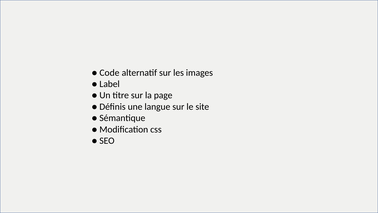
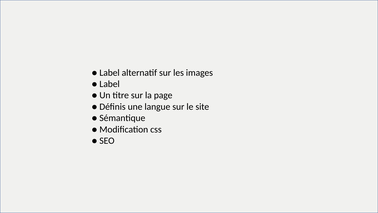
Code at (109, 73): Code -> Label
